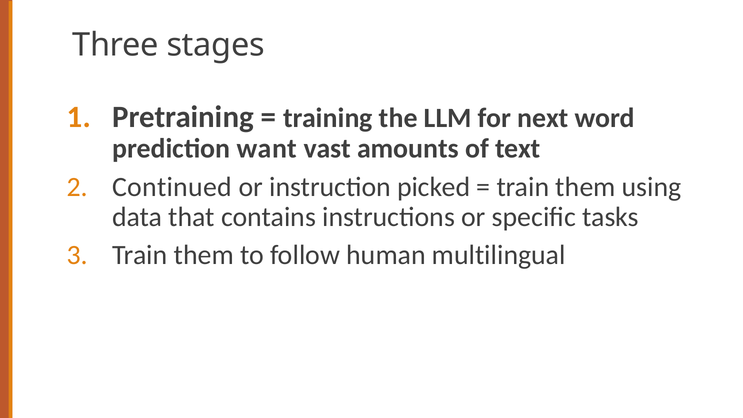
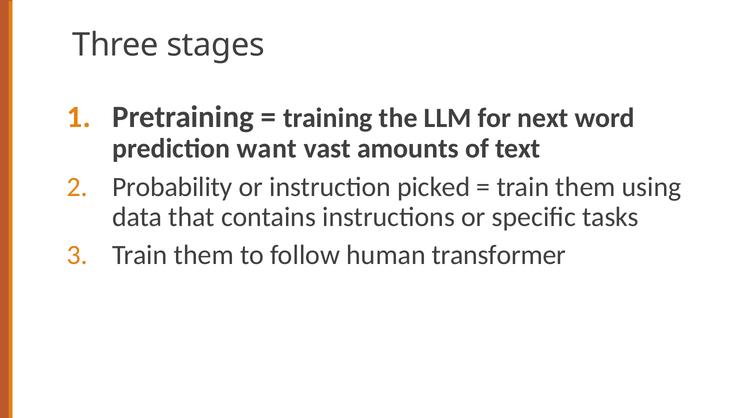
Continued: Continued -> Probability
multilingual: multilingual -> transformer
